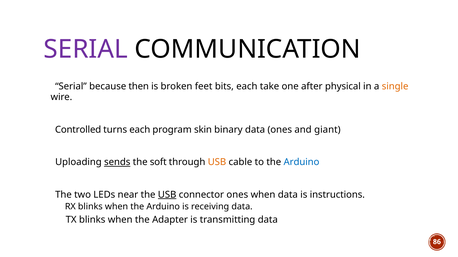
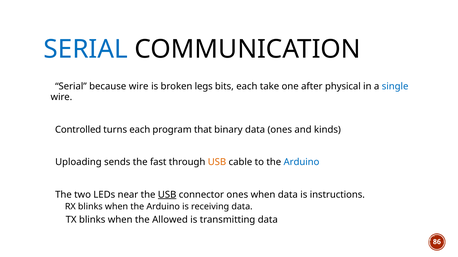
SERIAL at (86, 49) colour: purple -> blue
because then: then -> wire
feet: feet -> legs
single colour: orange -> blue
skin: skin -> that
giant: giant -> kinds
sends underline: present -> none
soft: soft -> fast
Adapter: Adapter -> Allowed
